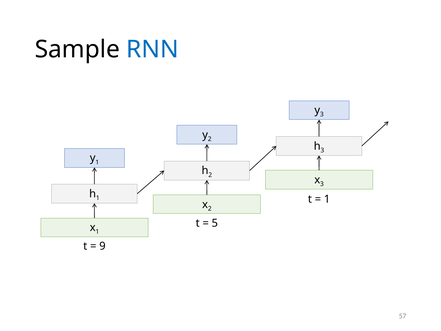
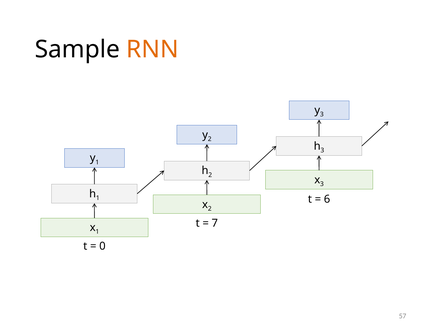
RNN colour: blue -> orange
1 at (327, 199): 1 -> 6
5: 5 -> 7
9: 9 -> 0
